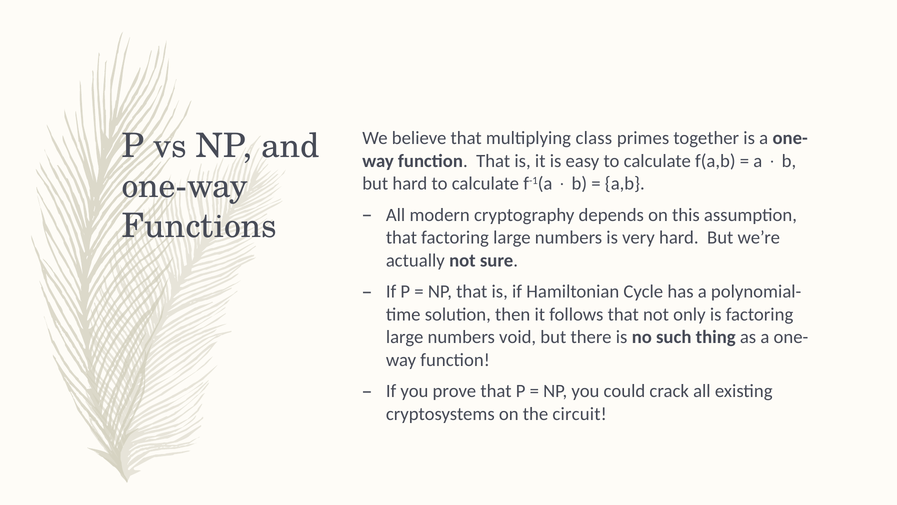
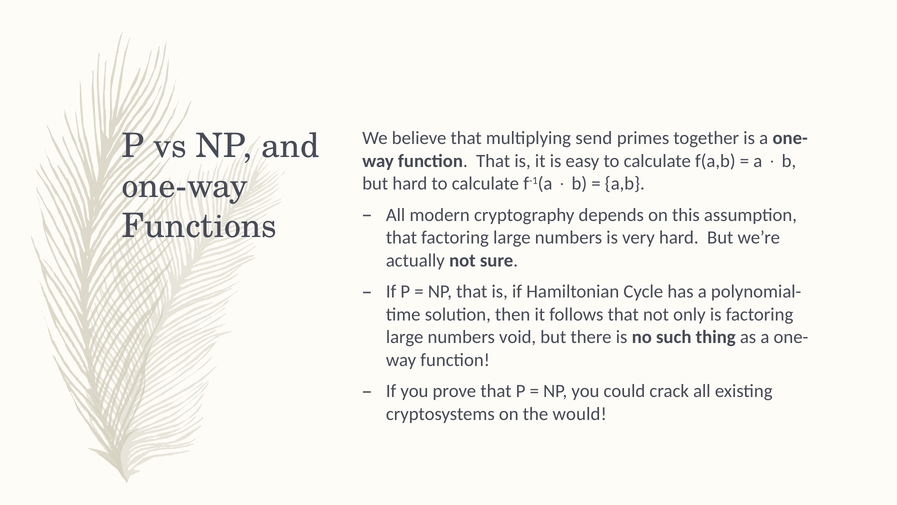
class: class -> send
circuit: circuit -> would
